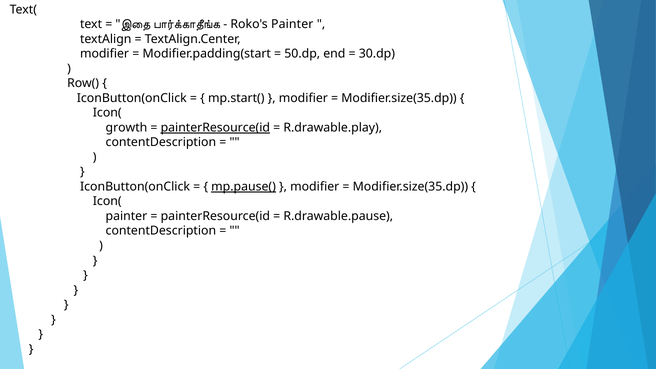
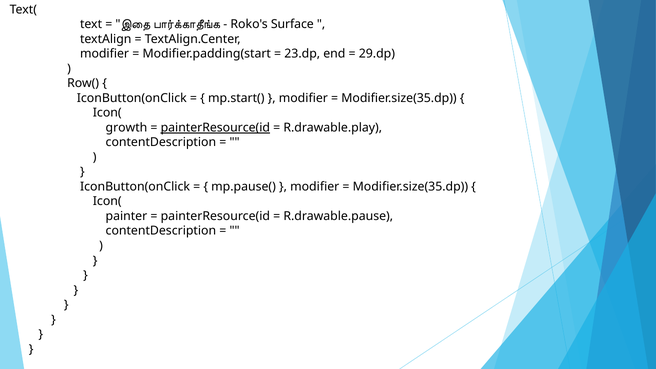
Roko's Painter: Painter -> Surface
50.dp: 50.dp -> 23.dp
30.dp: 30.dp -> 29.dp
mp.pause( underline: present -> none
